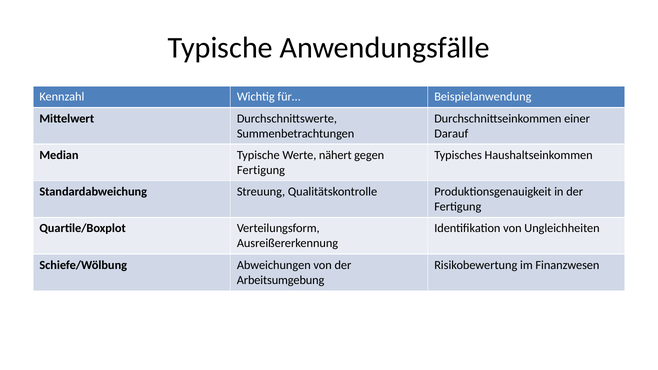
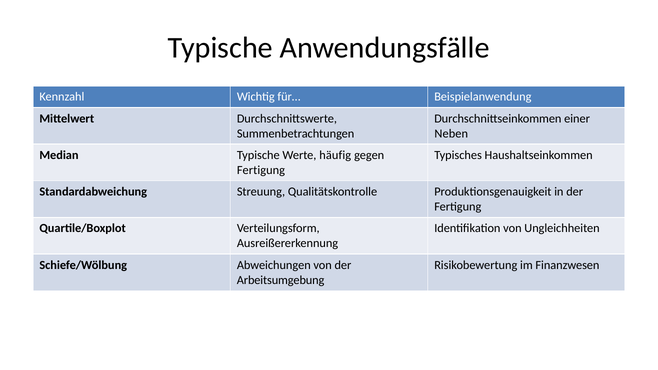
Darauf: Darauf -> Neben
nähert: nähert -> häufig
